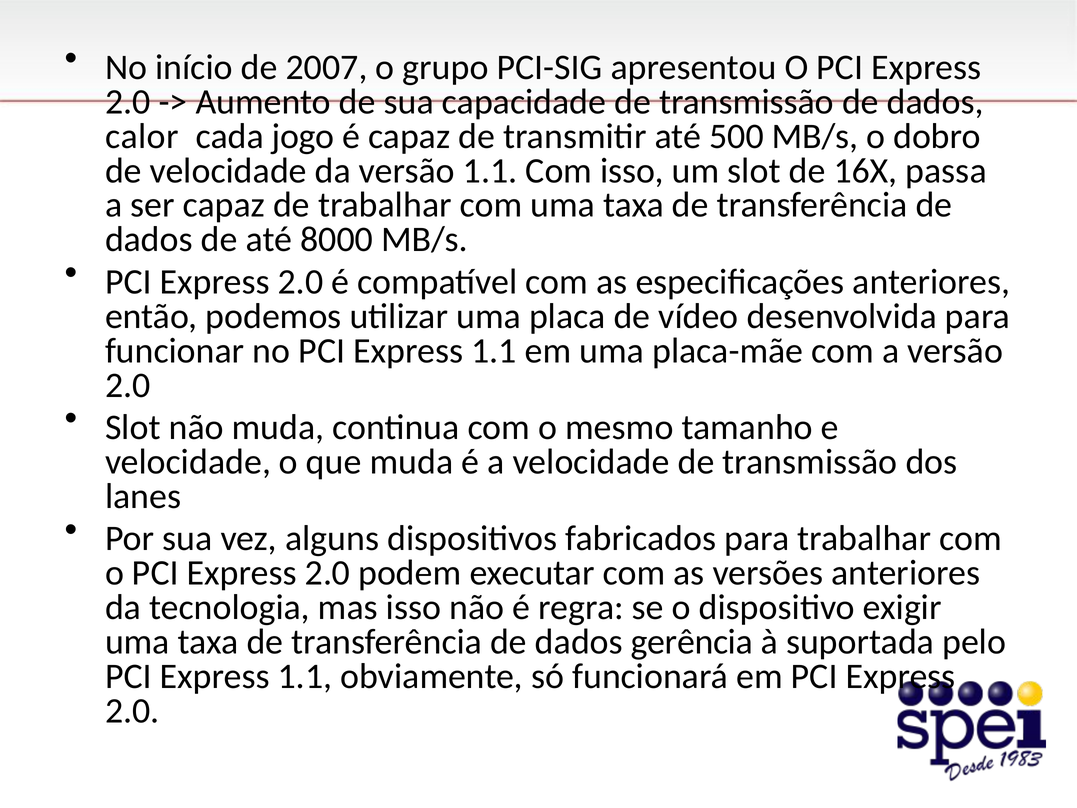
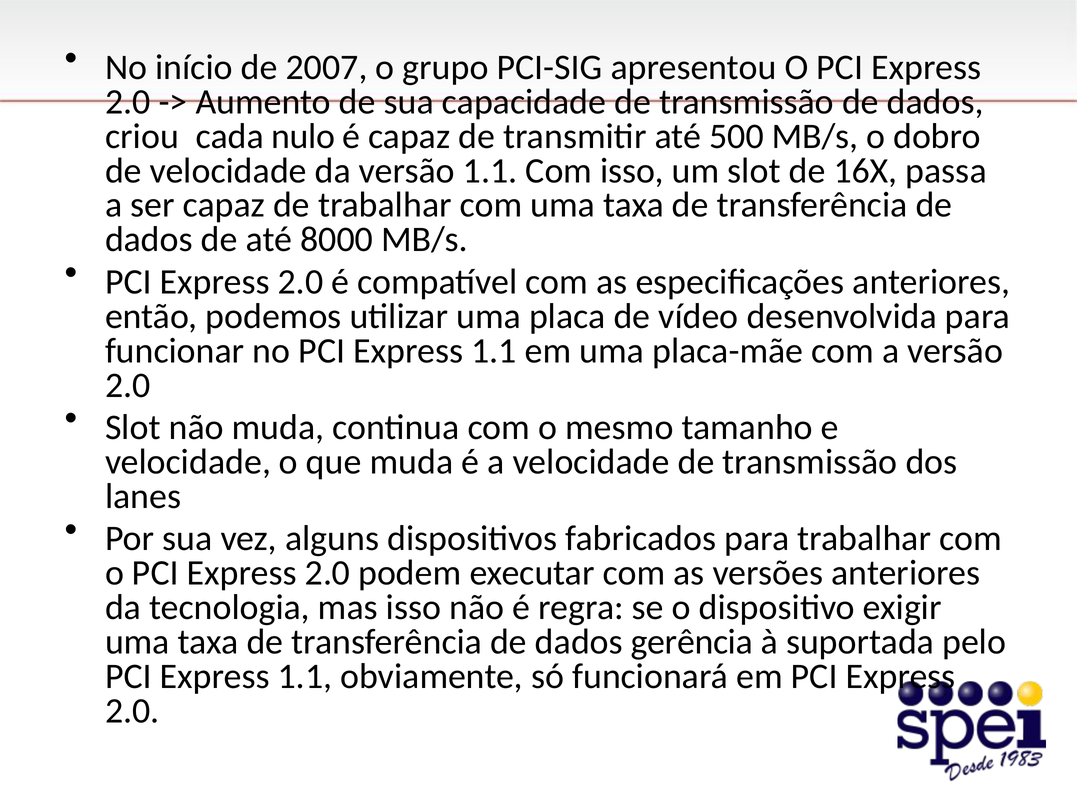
calor: calor -> criou
jogo: jogo -> nulo
